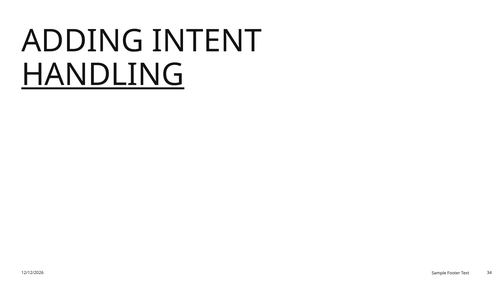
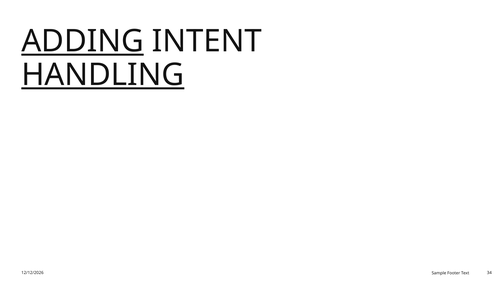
ADDING underline: none -> present
